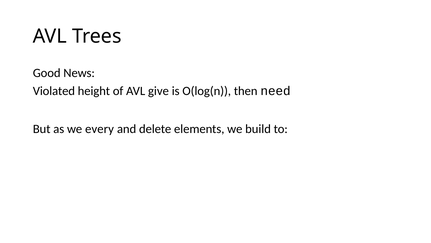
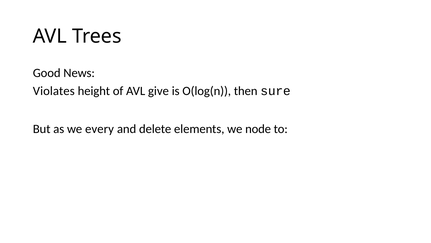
Violated: Violated -> Violates
need: need -> sure
build: build -> node
